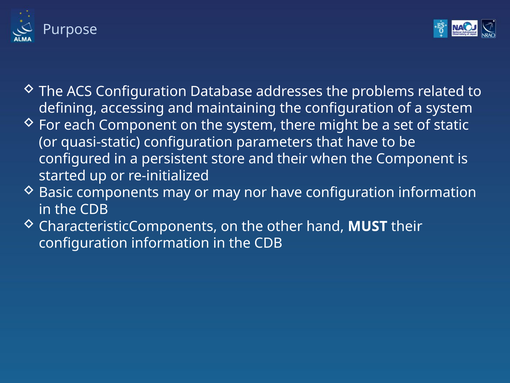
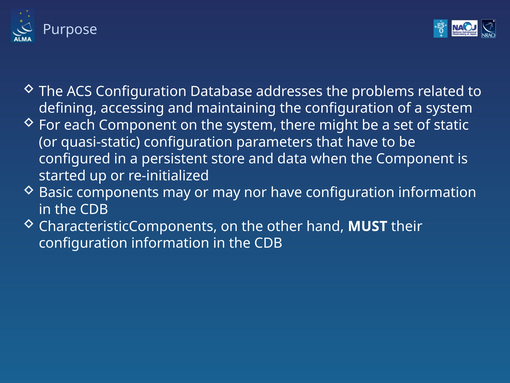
and their: their -> data
